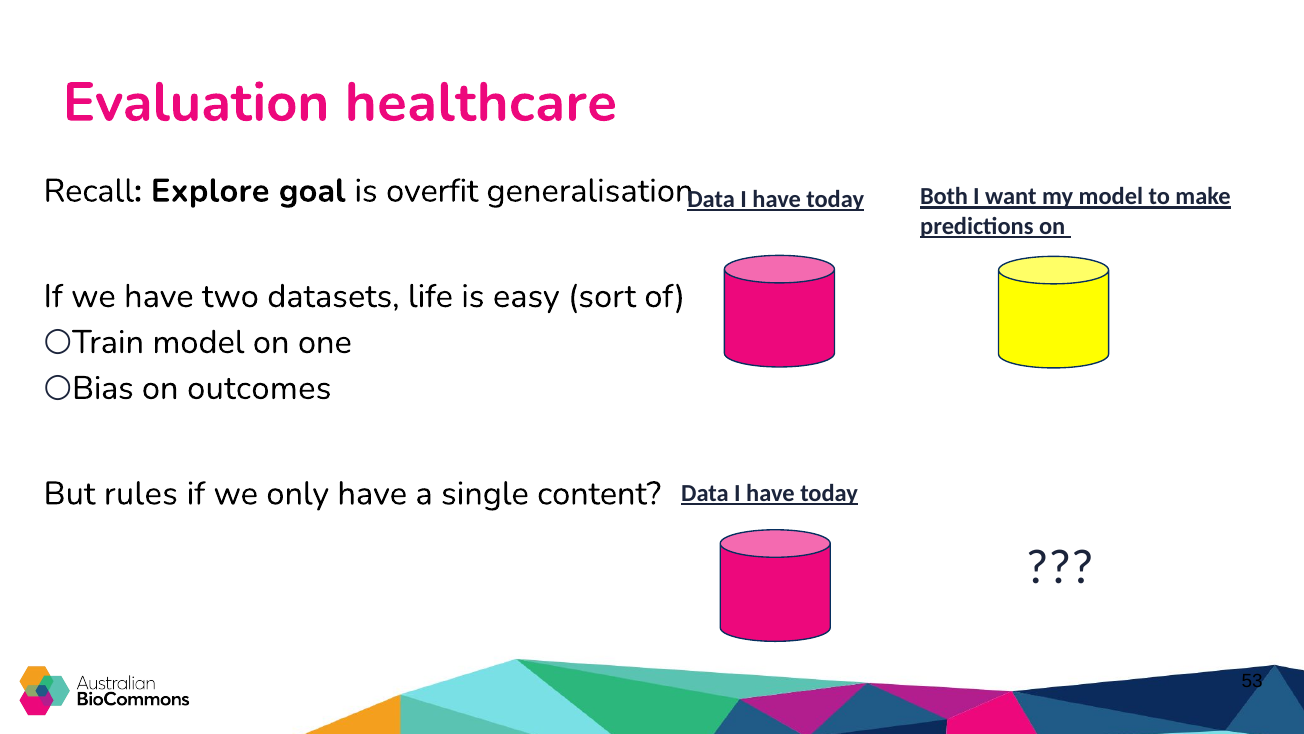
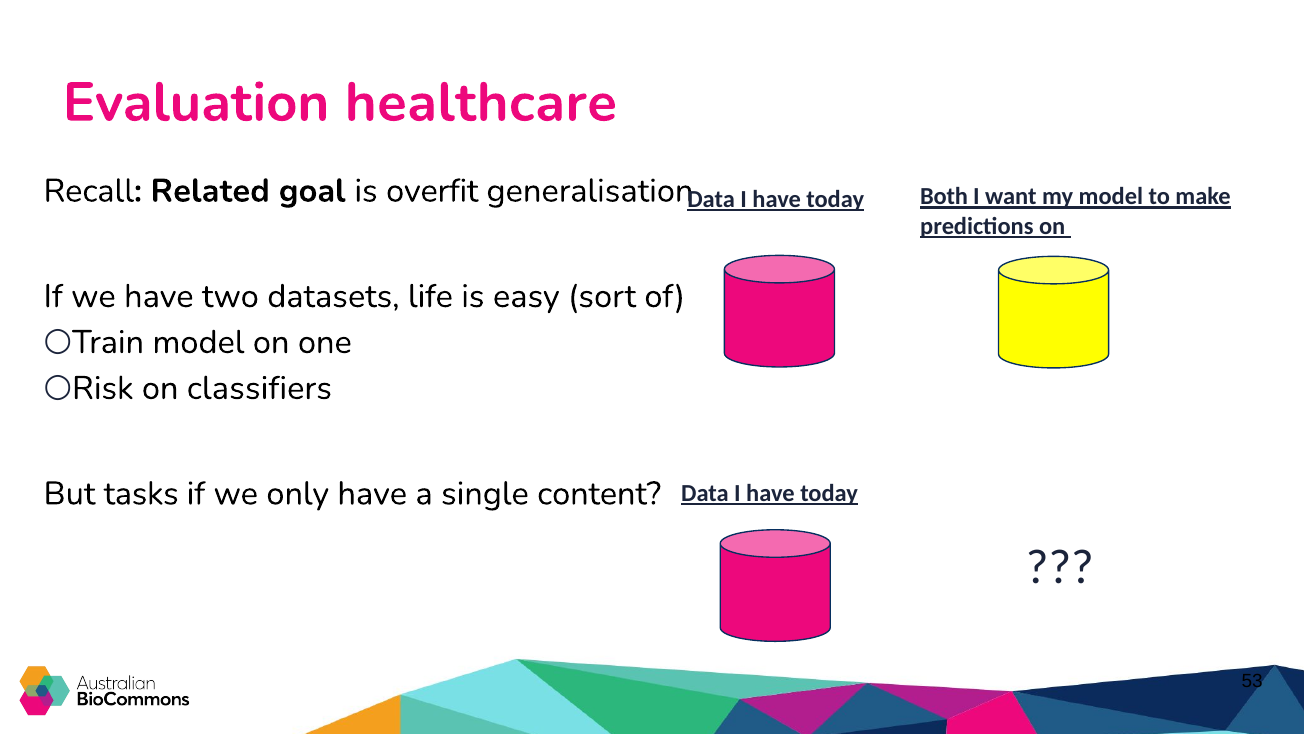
Explore: Explore -> Related
Bias: Bias -> Risk
outcomes: outcomes -> classifiers
rules: rules -> tasks
